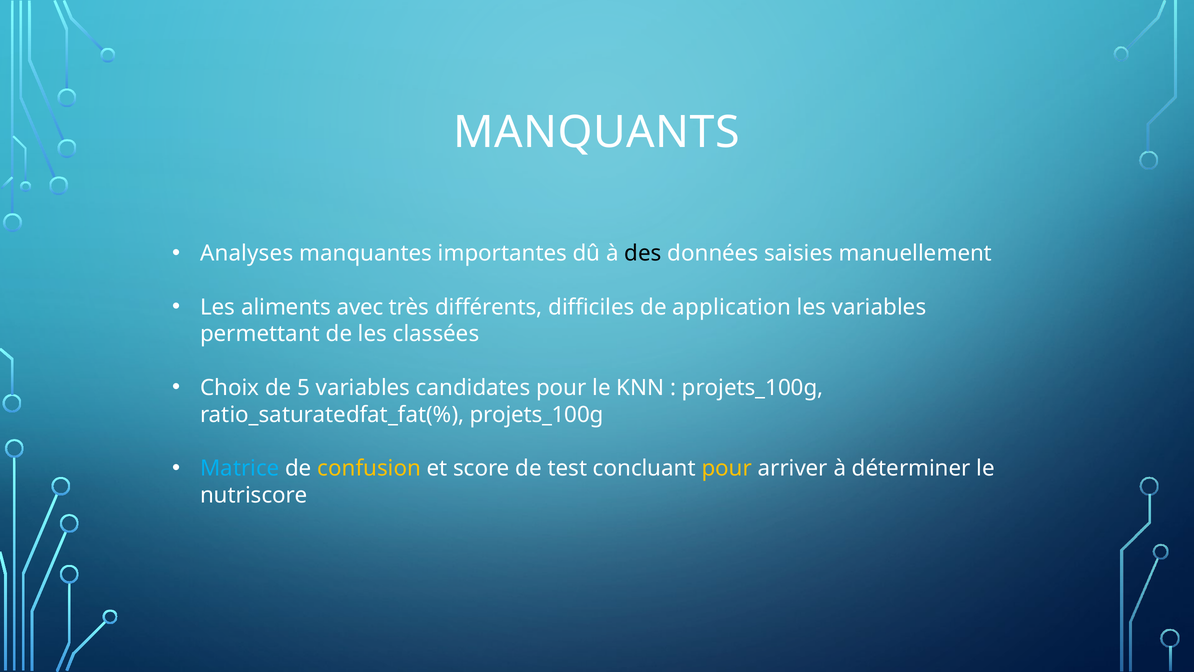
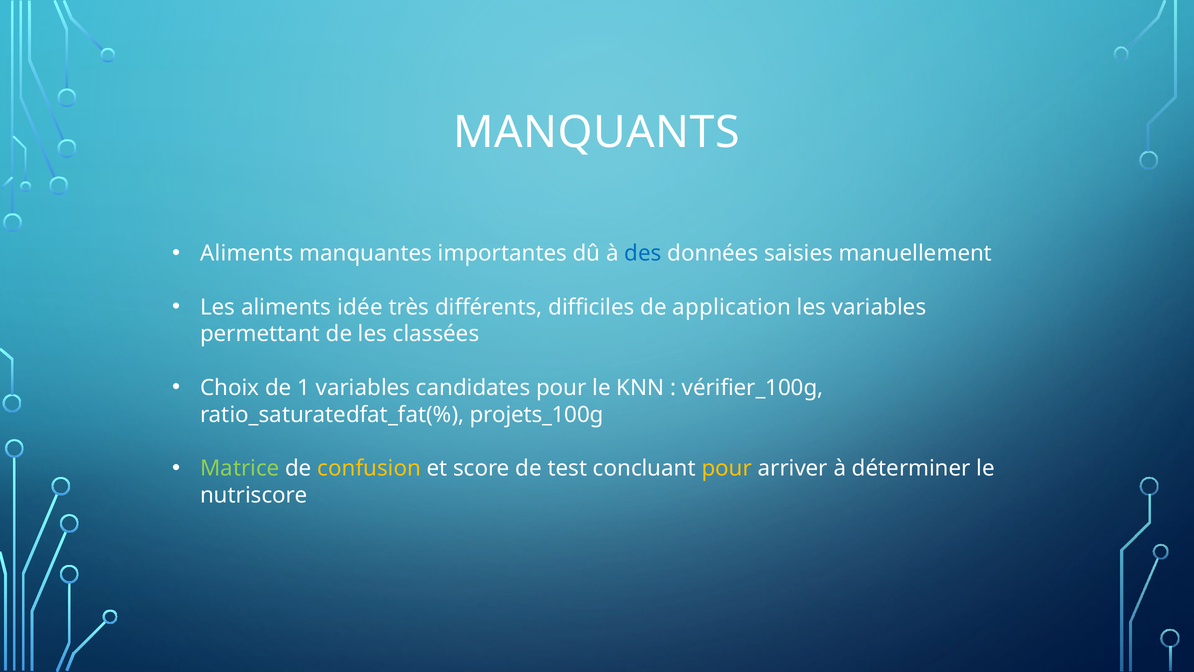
Analyses at (247, 253): Analyses -> Aliments
des colour: black -> blue
avec: avec -> idée
5: 5 -> 1
projets_100g at (753, 388): projets_100g -> vérifier_100g
Matrice colour: light blue -> light green
